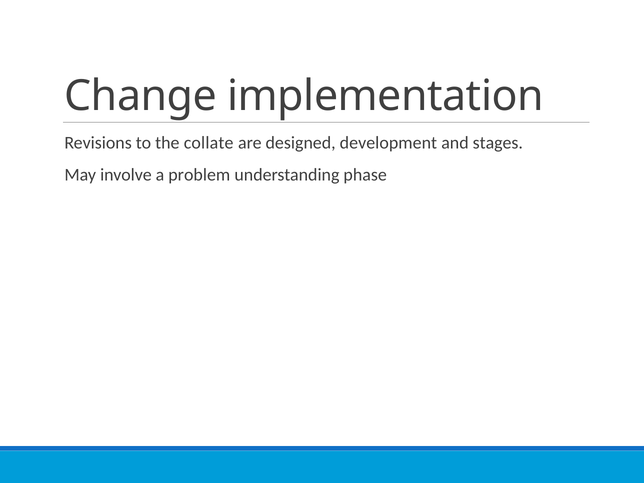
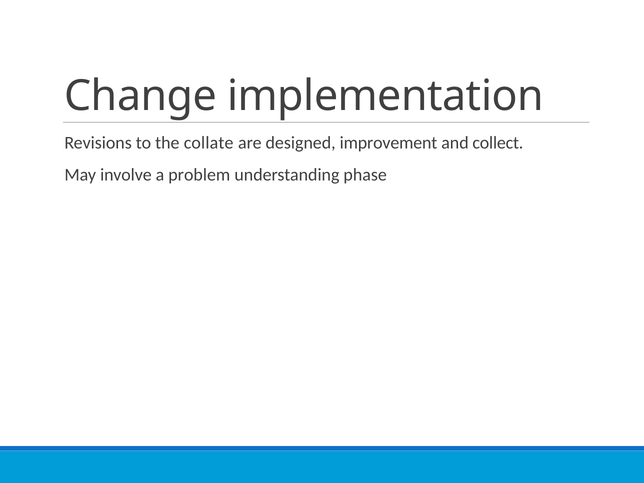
development: development -> improvement
stages: stages -> collect
